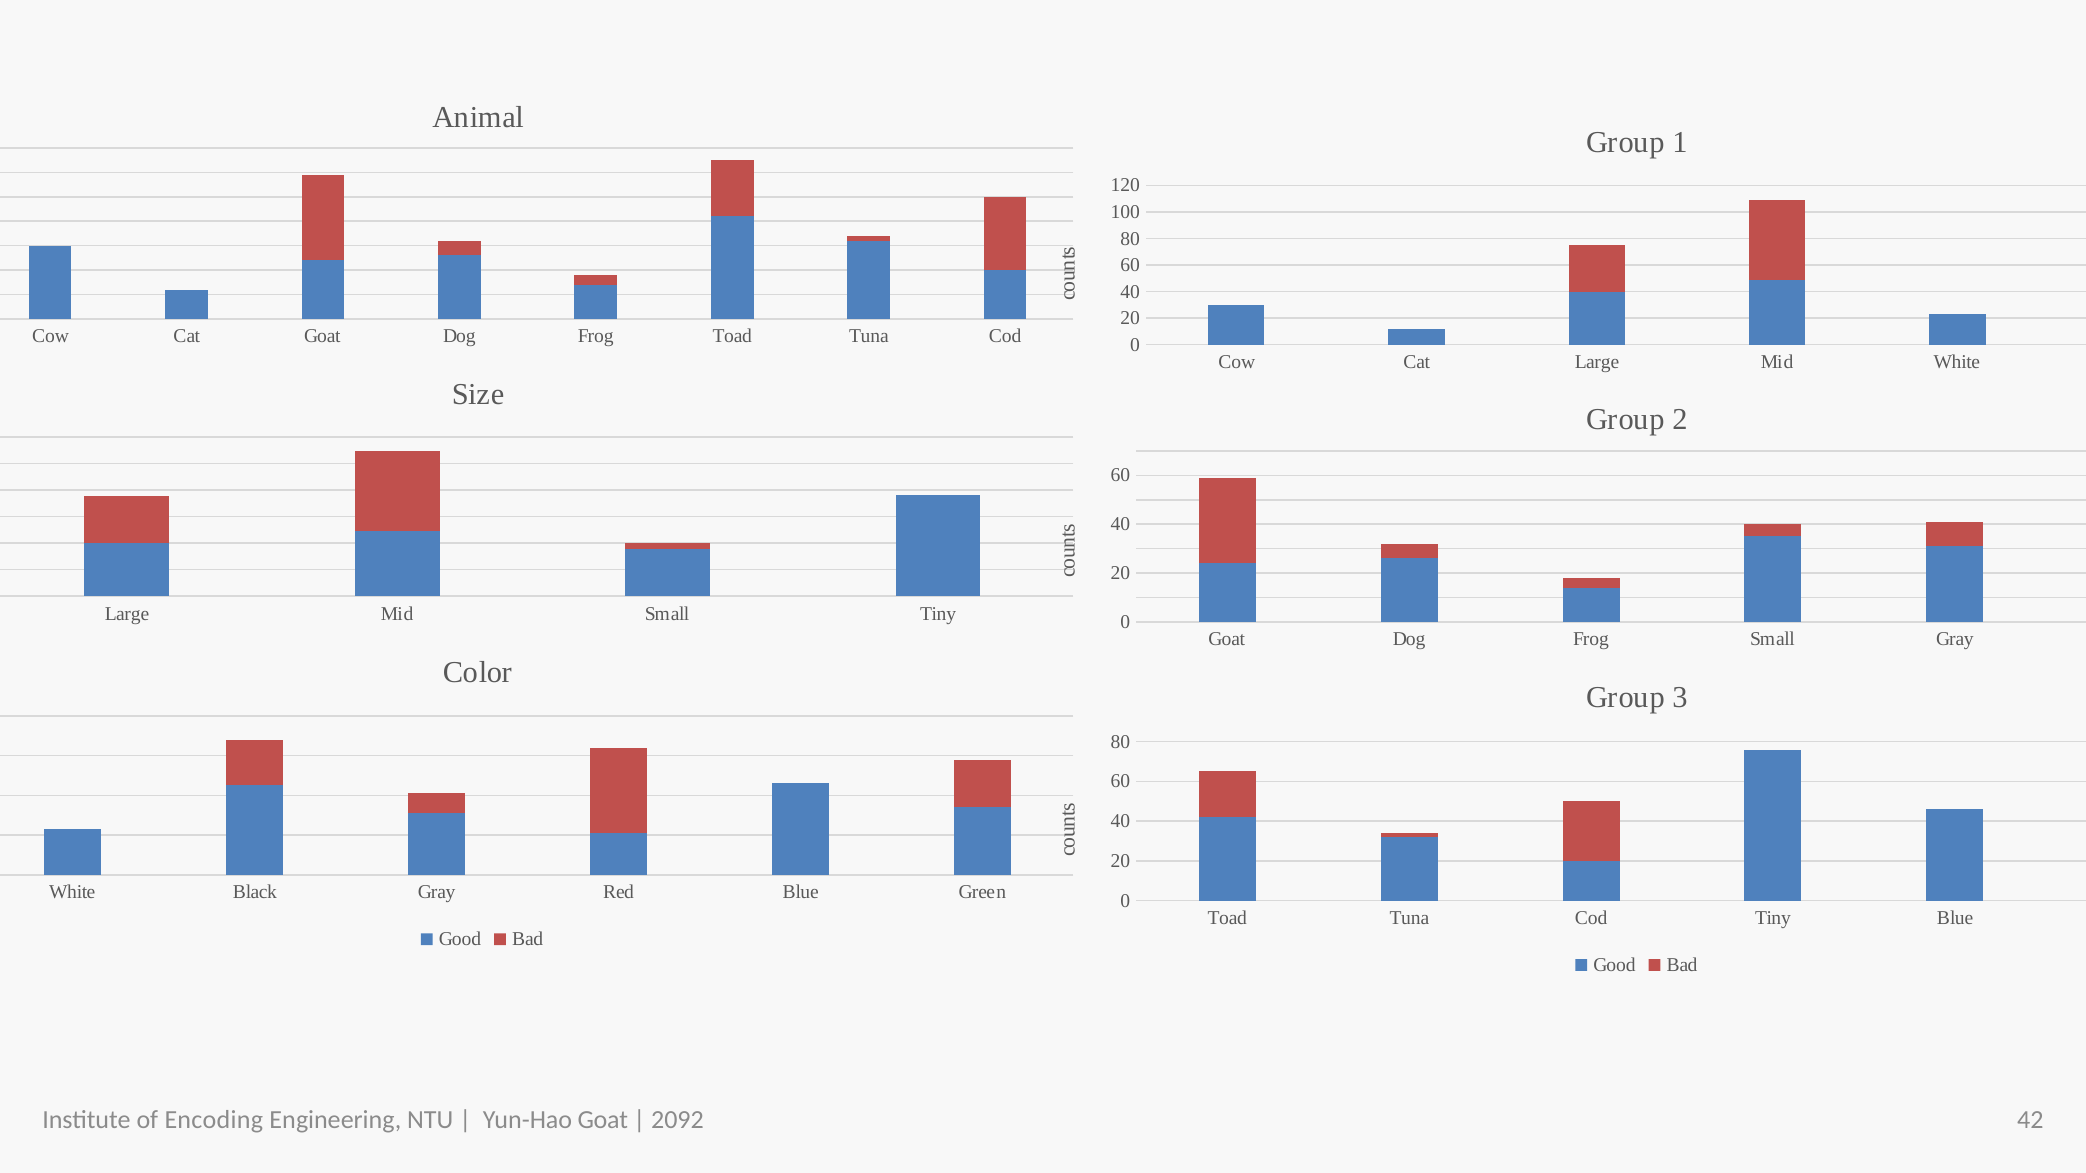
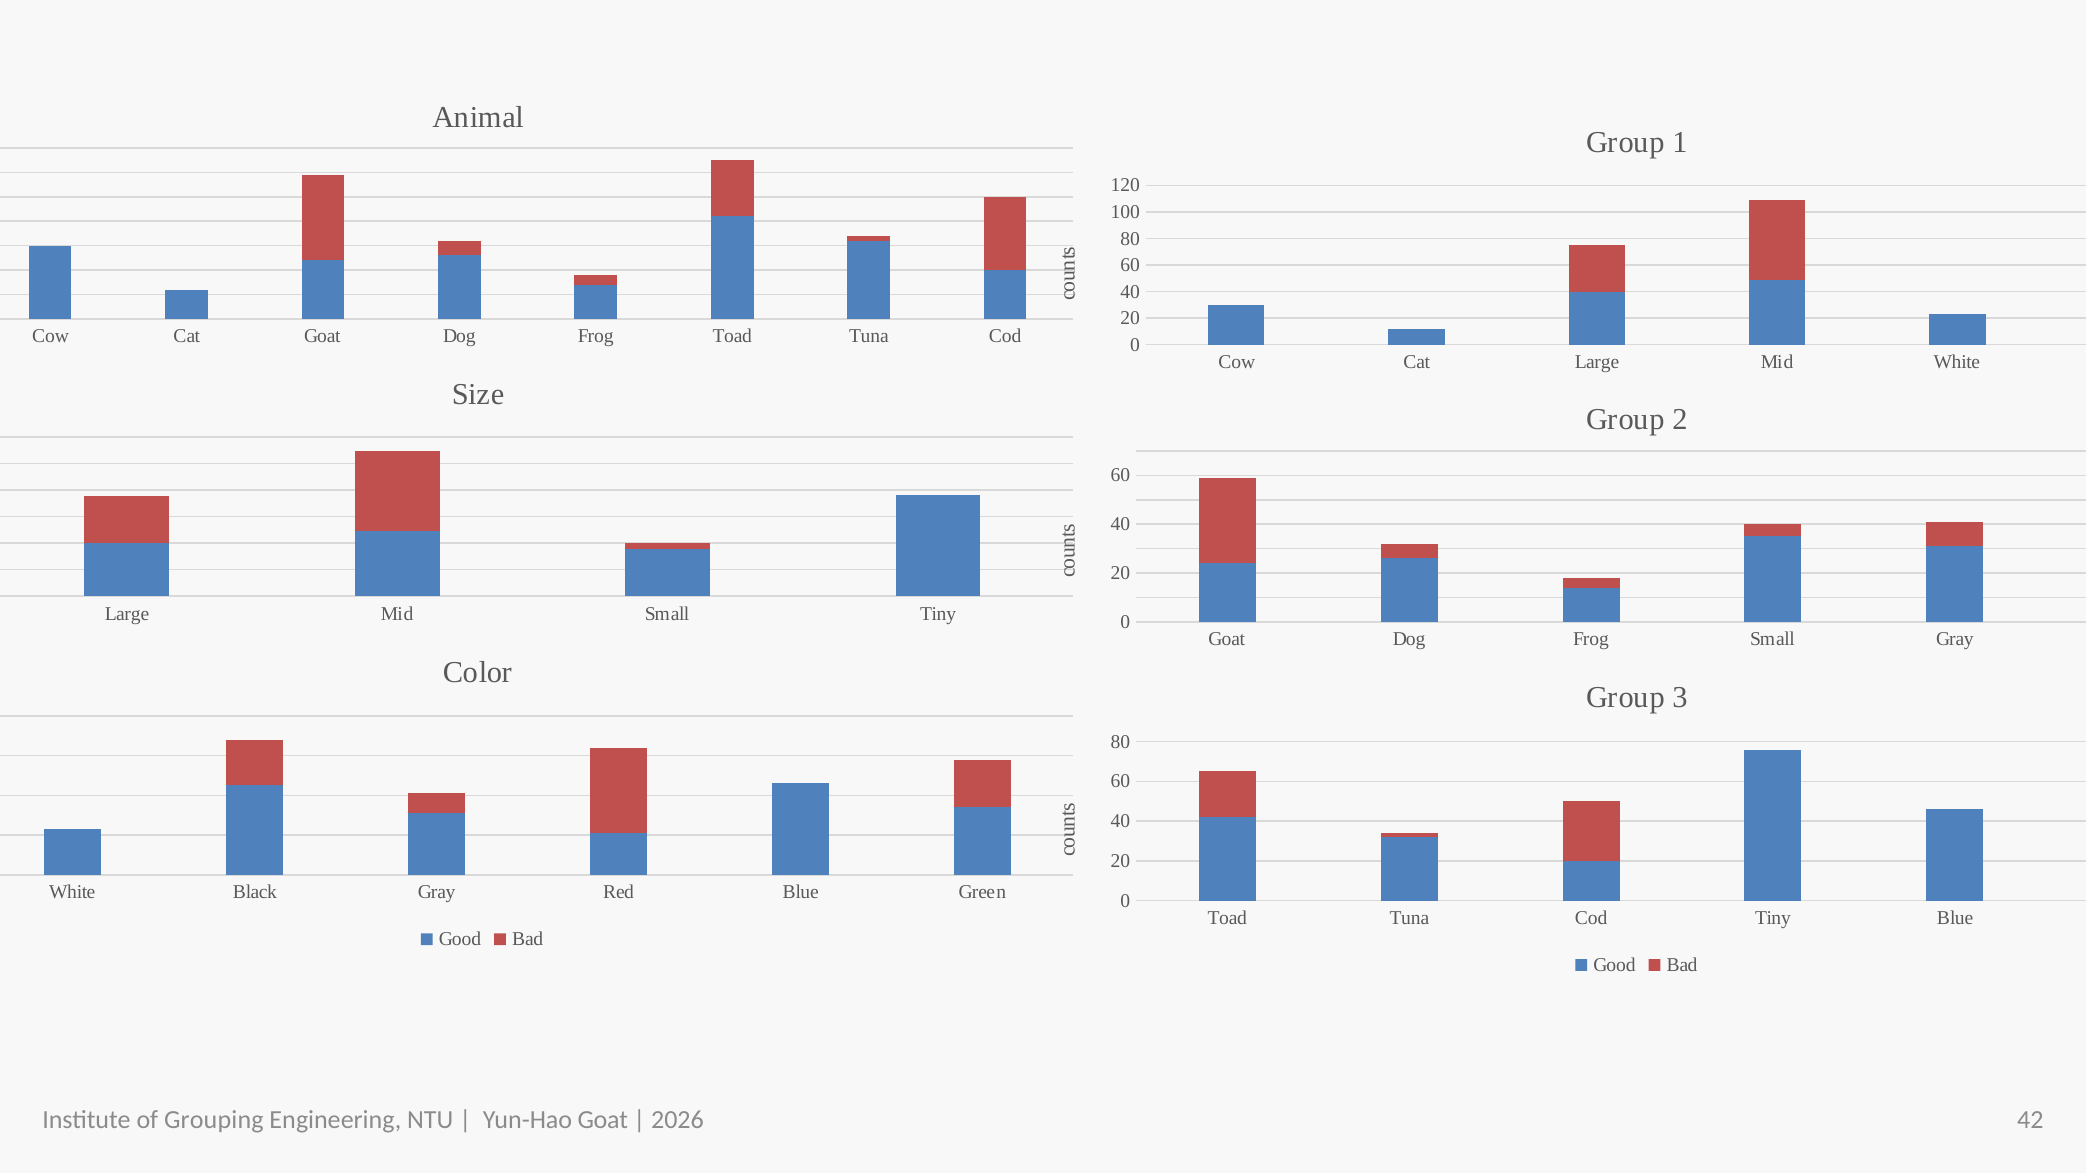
Encoding: Encoding -> Grouping
2092: 2092 -> 2026
